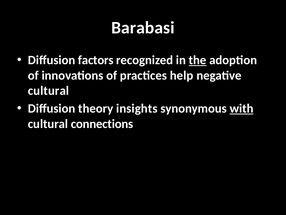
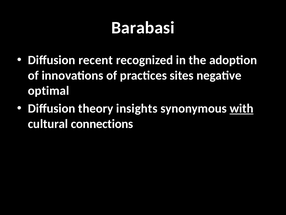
factors: factors -> recent
the underline: present -> none
help: help -> sites
cultural at (48, 91): cultural -> optimal
